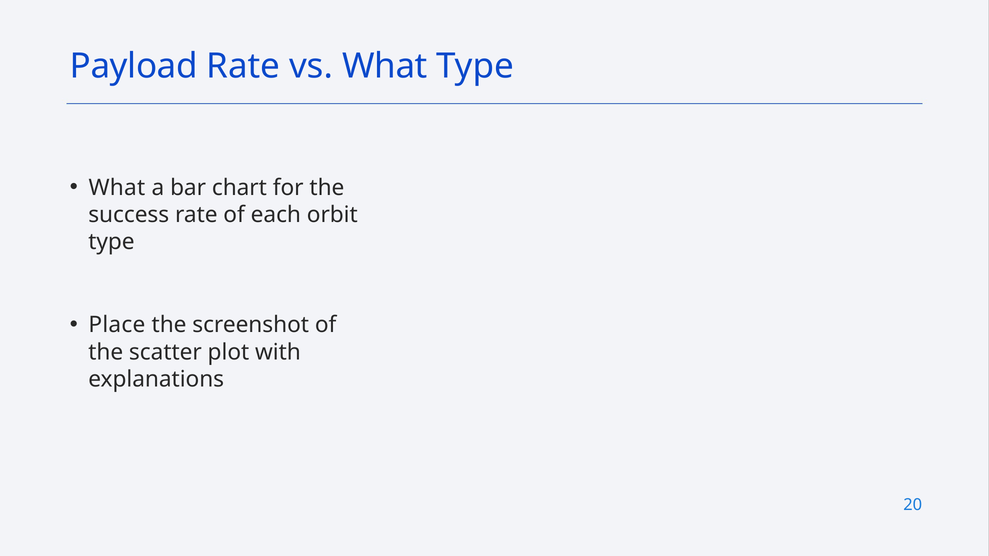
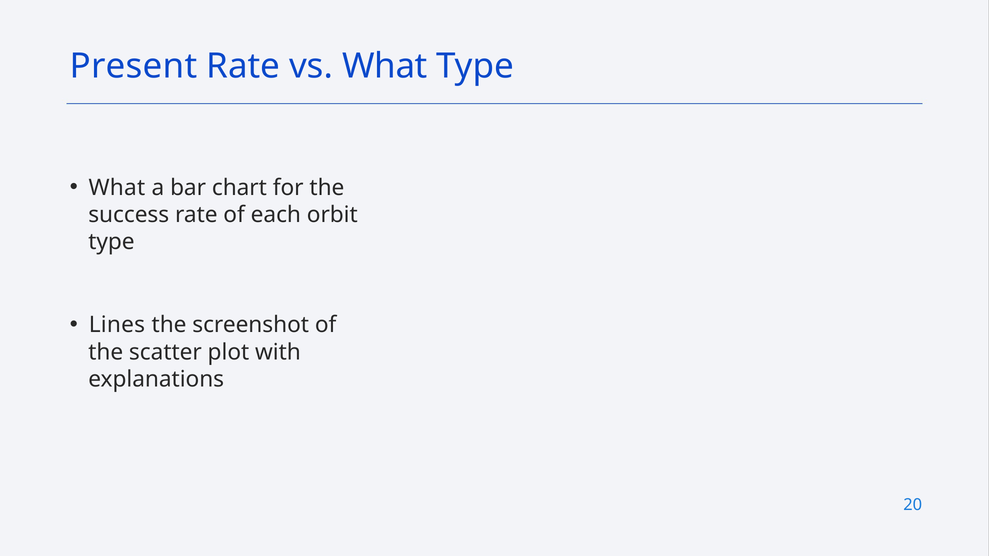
Payload: Payload -> Present
Place: Place -> Lines
